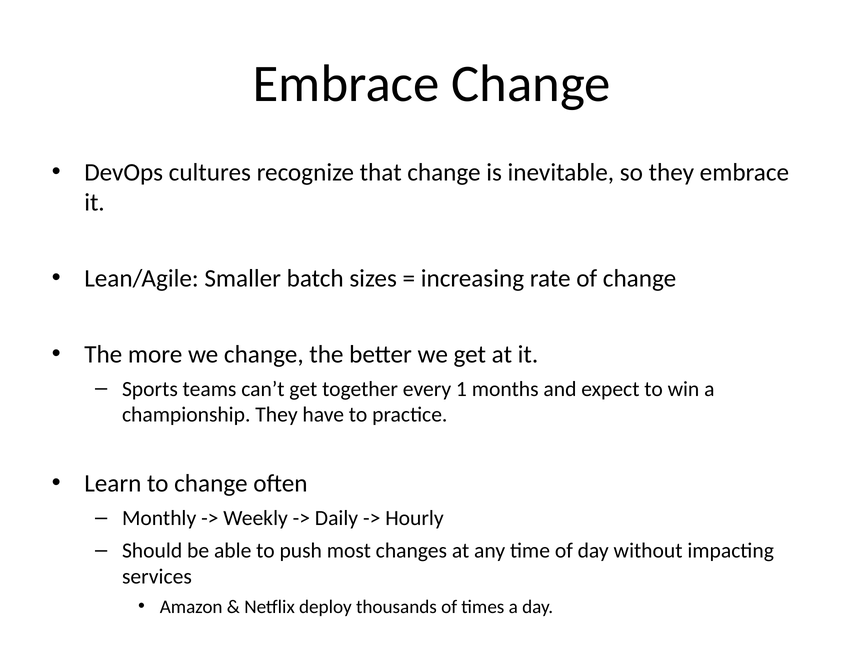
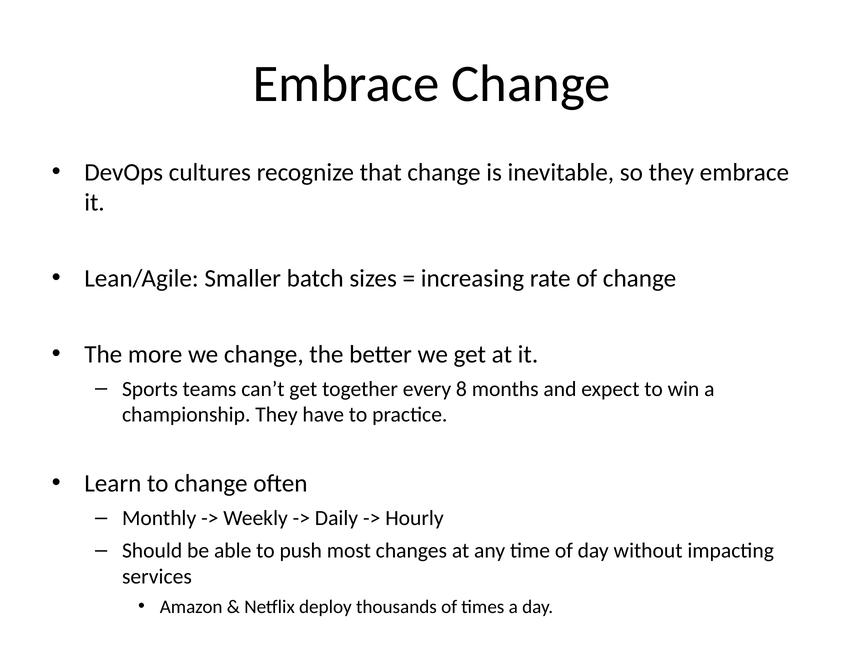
1: 1 -> 8
